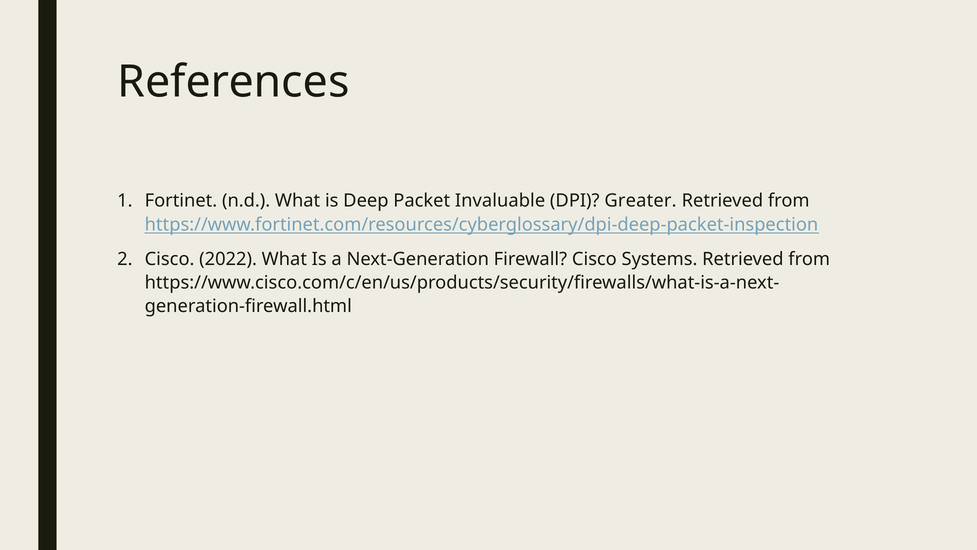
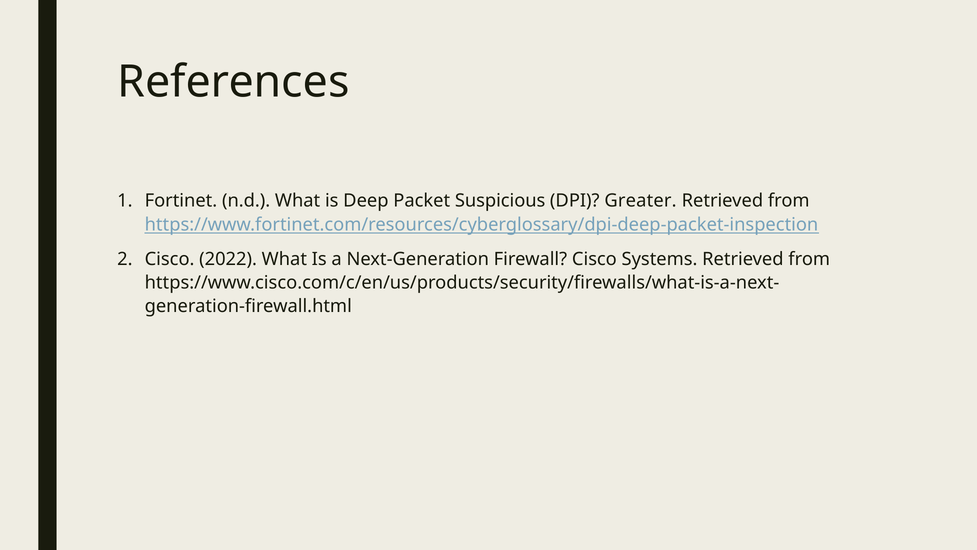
Invaluable: Invaluable -> Suspicious
